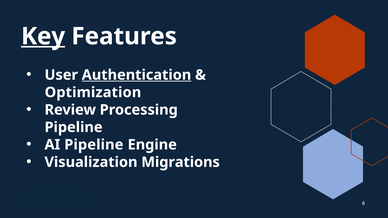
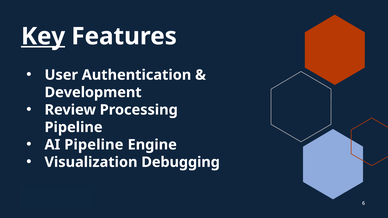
Authentication underline: present -> none
Optimization: Optimization -> Development
Migrations: Migrations -> Debugging
